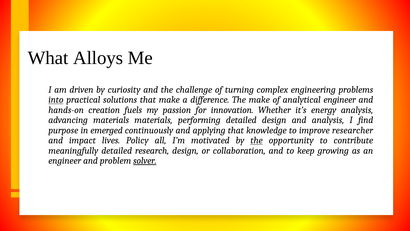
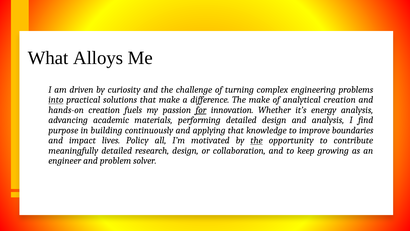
analytical engineer: engineer -> creation
for underline: none -> present
advancing materials: materials -> academic
emerged: emerged -> building
researcher: researcher -> boundaries
solver underline: present -> none
